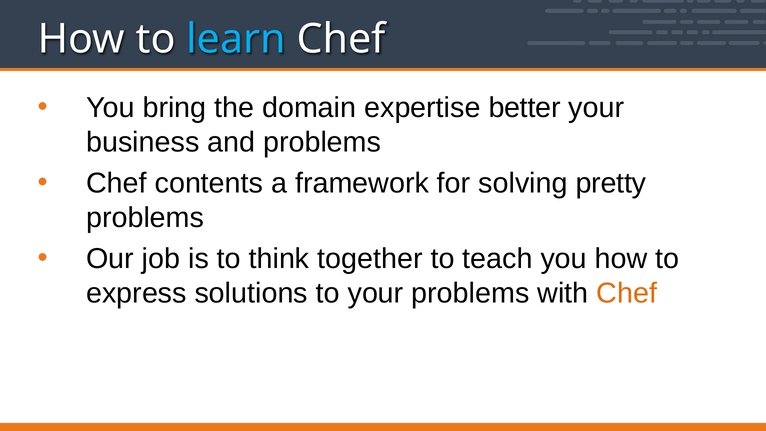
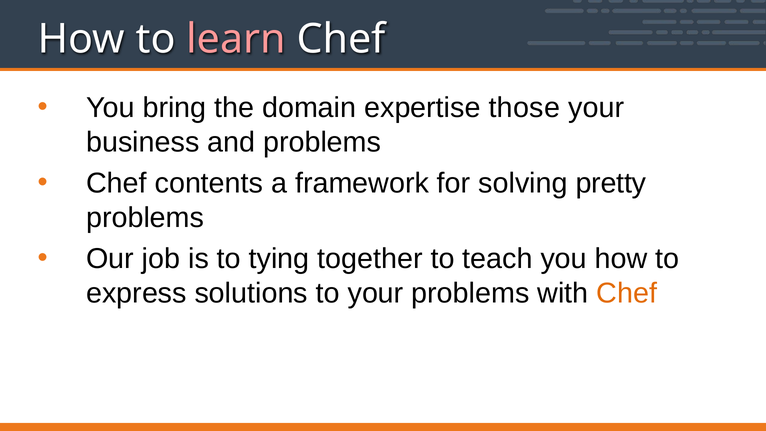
learn colour: light blue -> pink
better: better -> those
think: think -> tying
